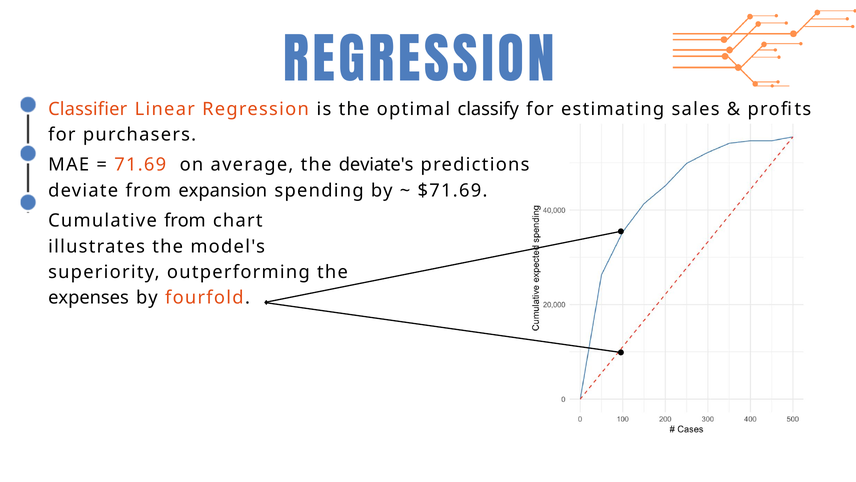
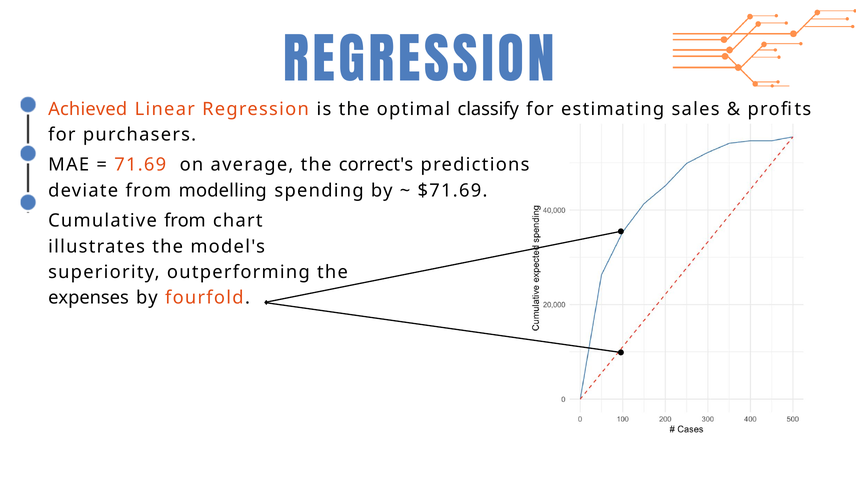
Classifier: Classifier -> Achieved
deviate's: deviate's -> correct's
expansion: expansion -> modelling
